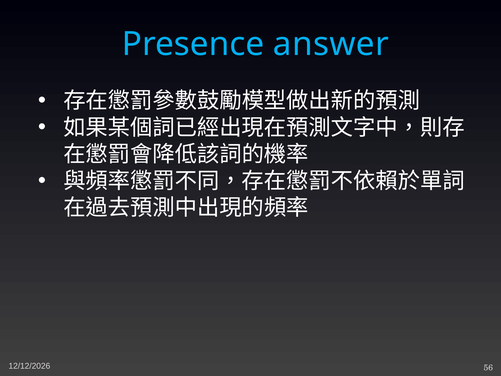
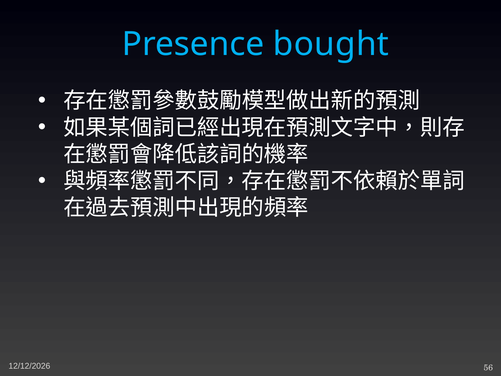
answer: answer -> bought
